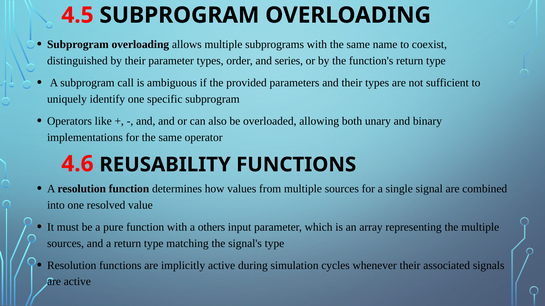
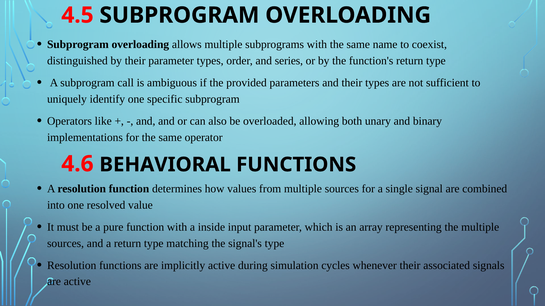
REUSABILITY: REUSABILITY -> BEHAVIORAL
others: others -> inside
